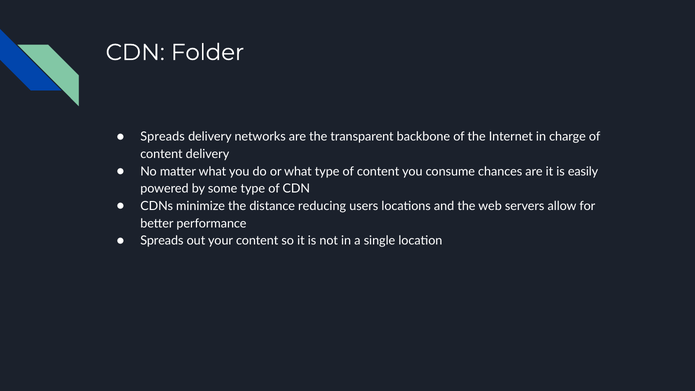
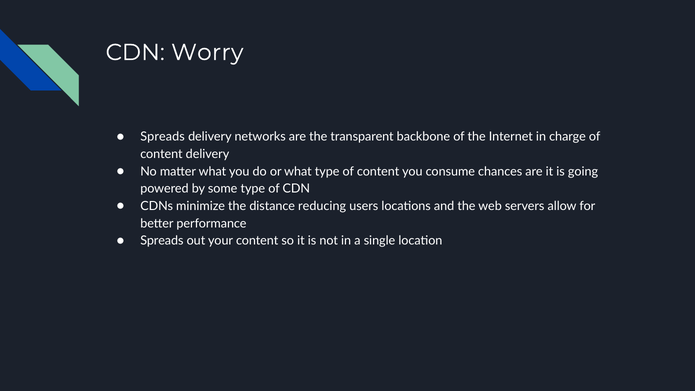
Folder: Folder -> Worry
easily: easily -> going
